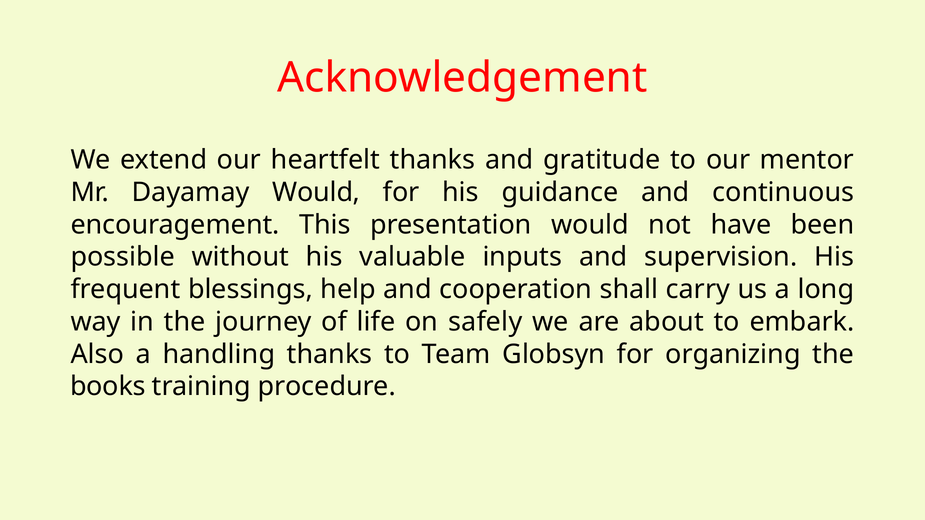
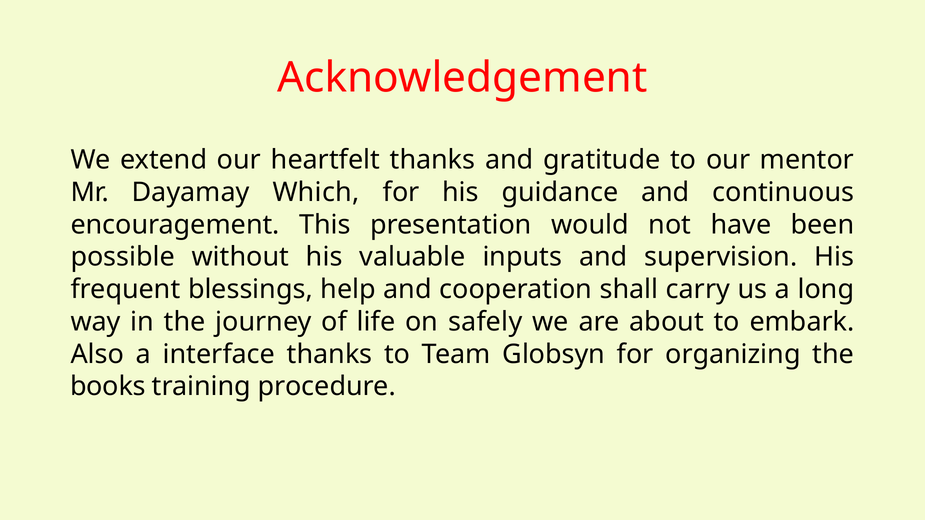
Dayamay Would: Would -> Which
handling: handling -> interface
